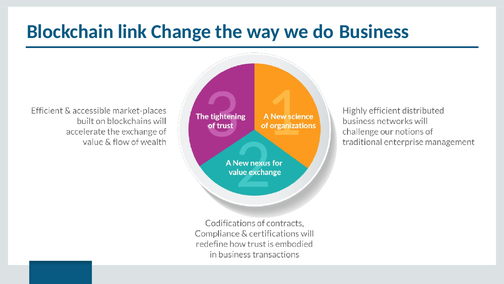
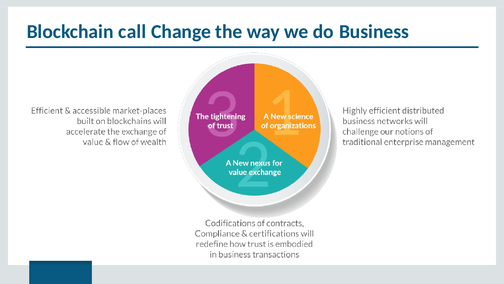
link: link -> call
